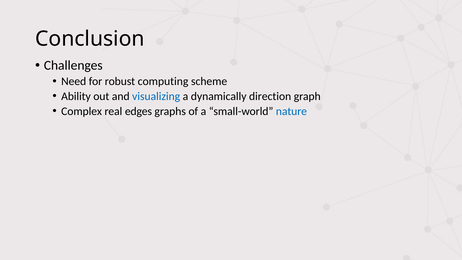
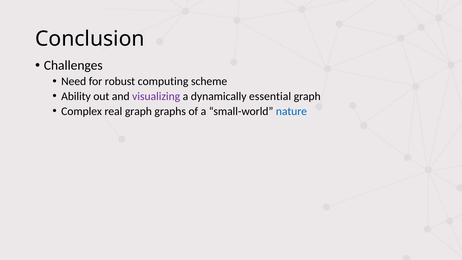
visualizing colour: blue -> purple
direction: direction -> essential
real edges: edges -> graph
